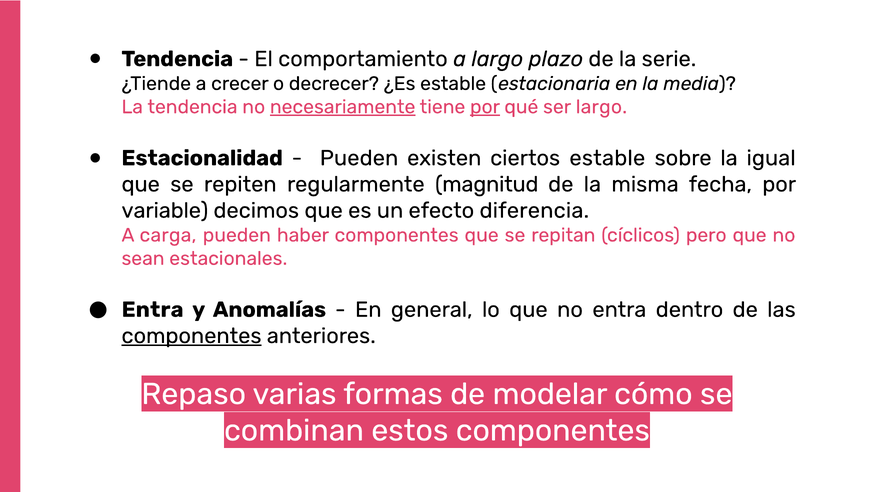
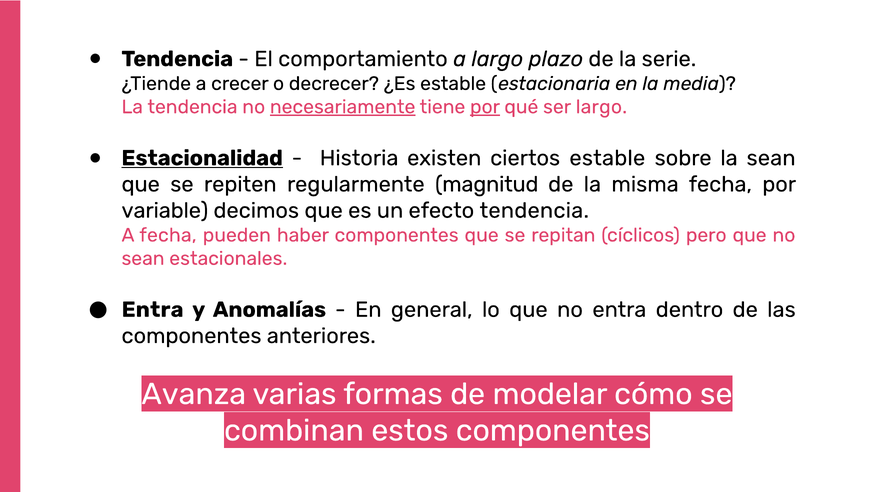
Estacionalidad underline: none -> present
Pueden at (359, 158): Pueden -> Historia
la igual: igual -> sean
efecto diferencia: diferencia -> tendencia
A carga: carga -> fecha
componentes at (192, 336) underline: present -> none
Repaso: Repaso -> Avanza
